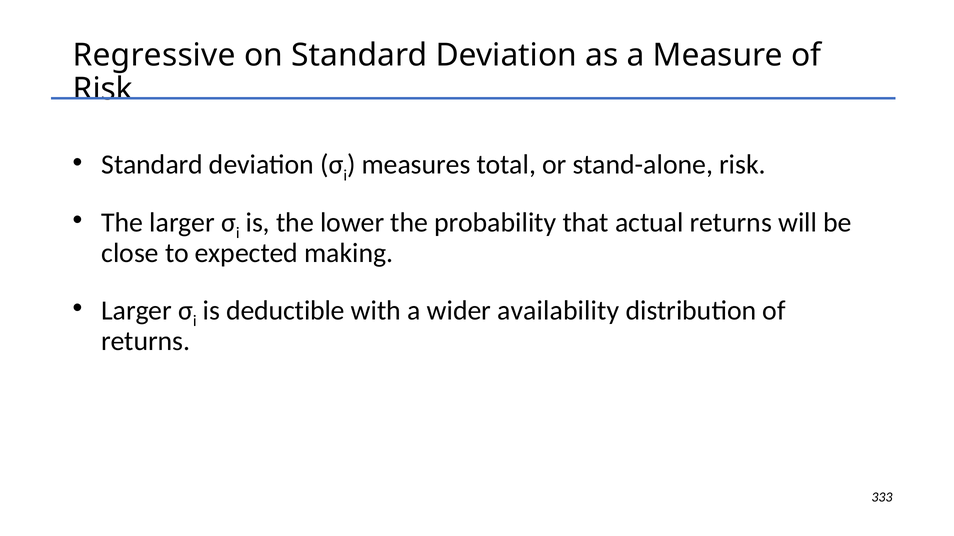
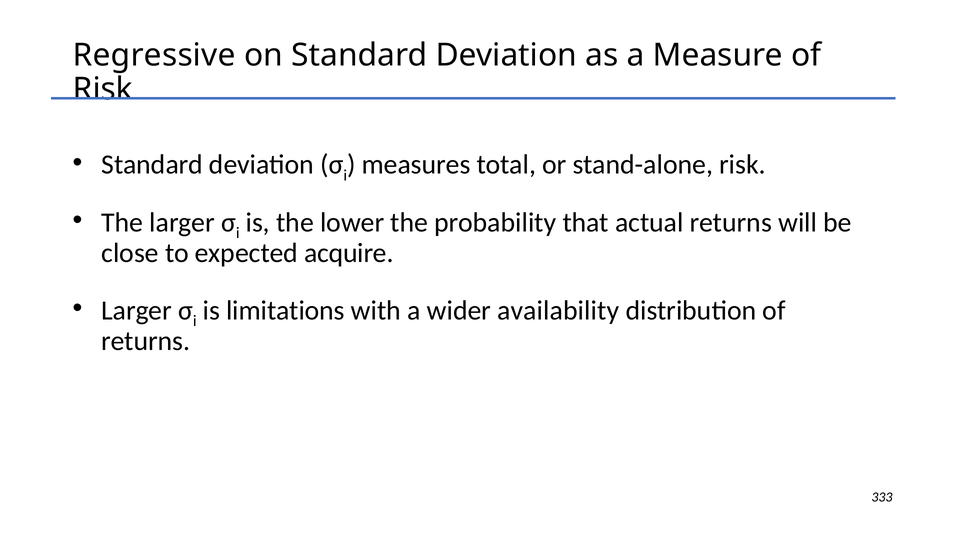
making: making -> acquire
deductible: deductible -> limitations
